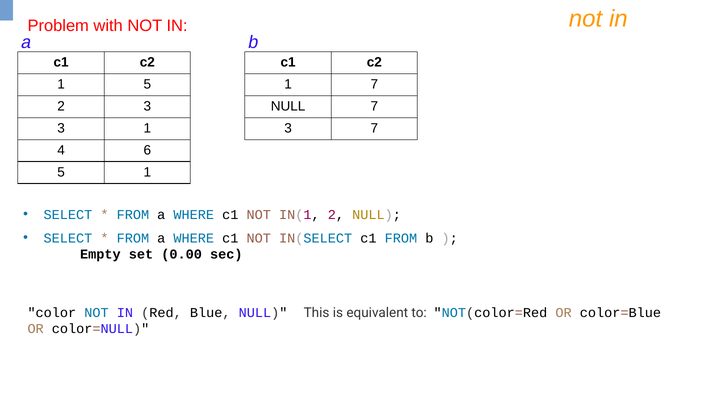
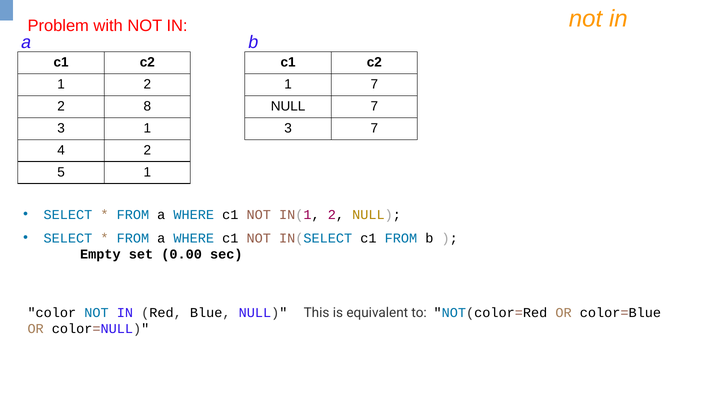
1 5: 5 -> 2
2 3: 3 -> 8
4 6: 6 -> 2
